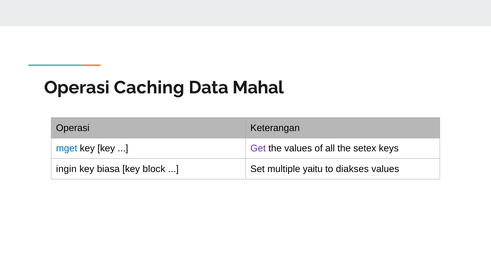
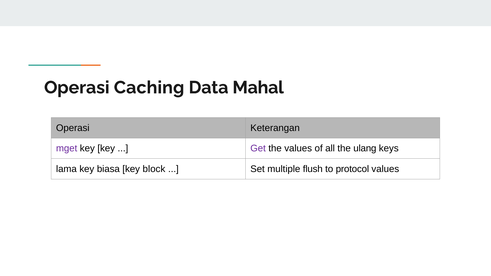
mget colour: blue -> purple
setex: setex -> ulang
ingin: ingin -> lama
yaitu: yaitu -> flush
diakses: diakses -> protocol
